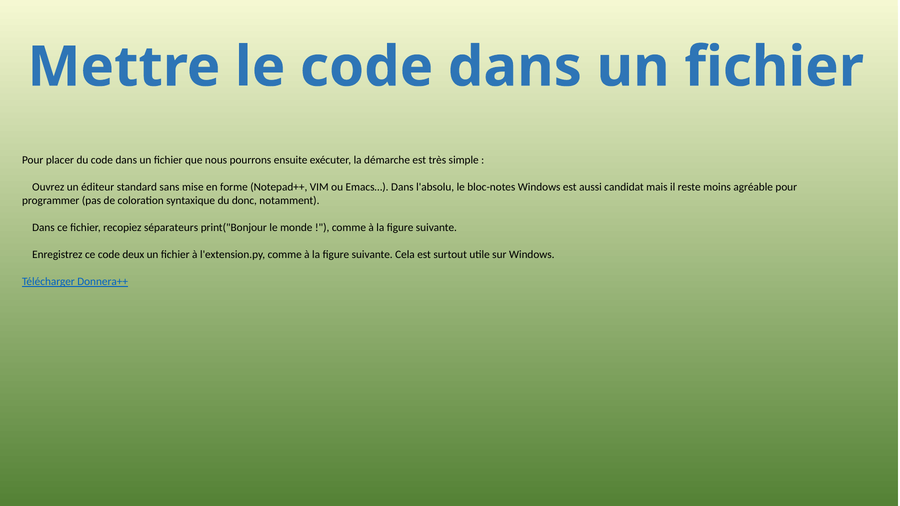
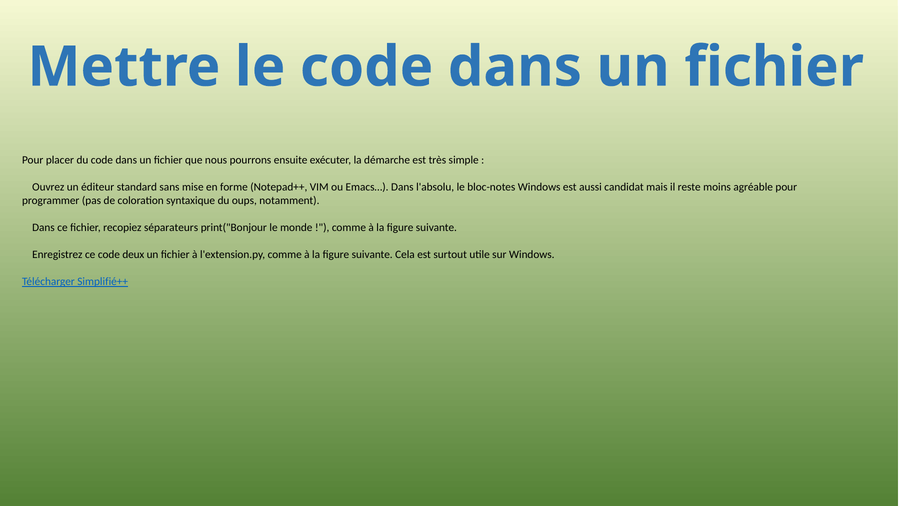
donc: donc -> oups
Donnera++: Donnera++ -> Simplifié++
